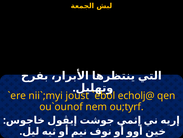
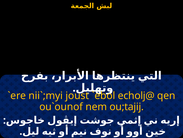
ou;tyrf: ou;tyrf -> ou;tajij
